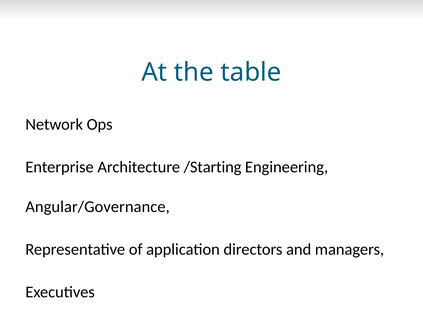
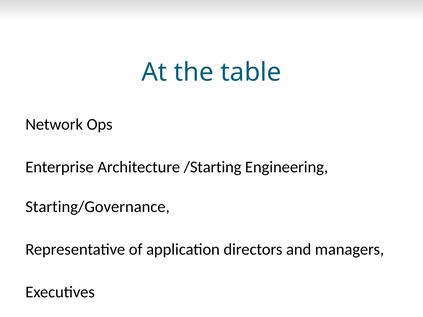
Angular/Governance: Angular/Governance -> Starting/Governance
